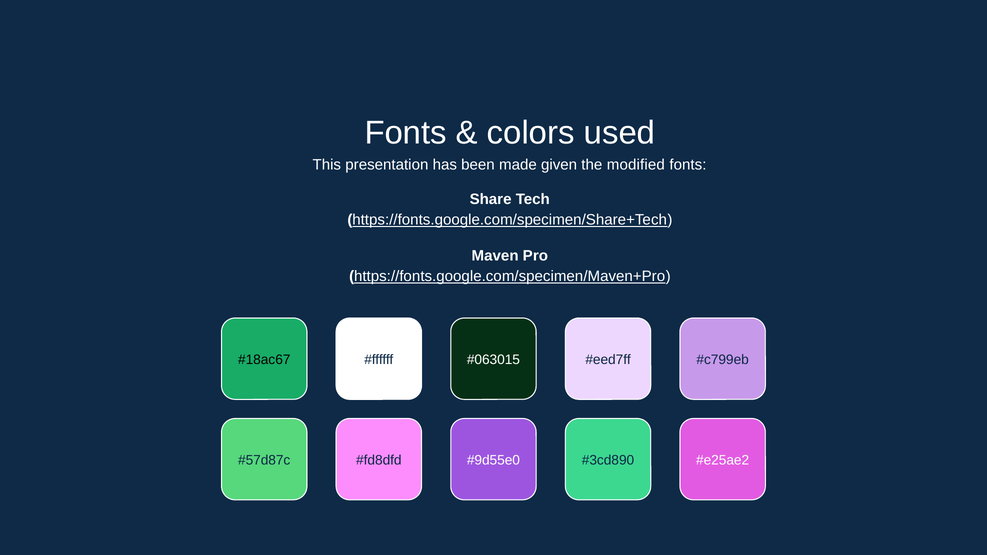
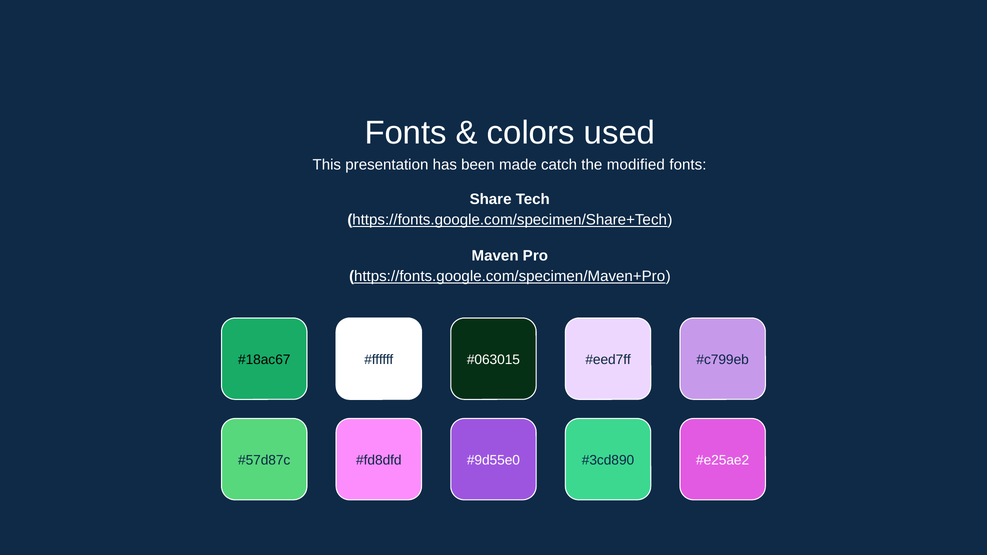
given: given -> catch
